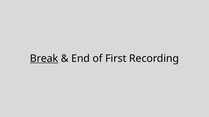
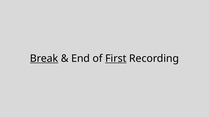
First underline: none -> present
